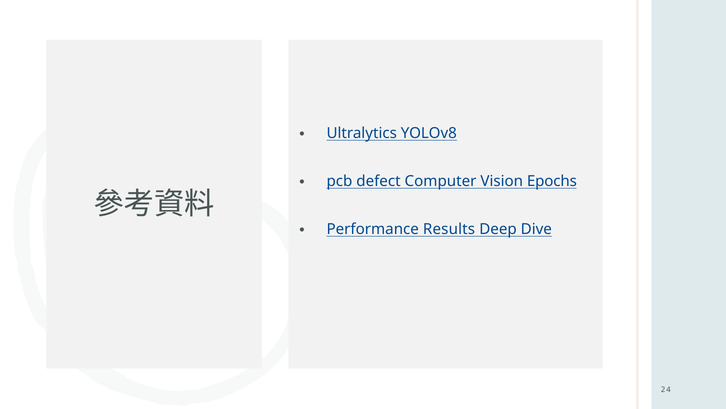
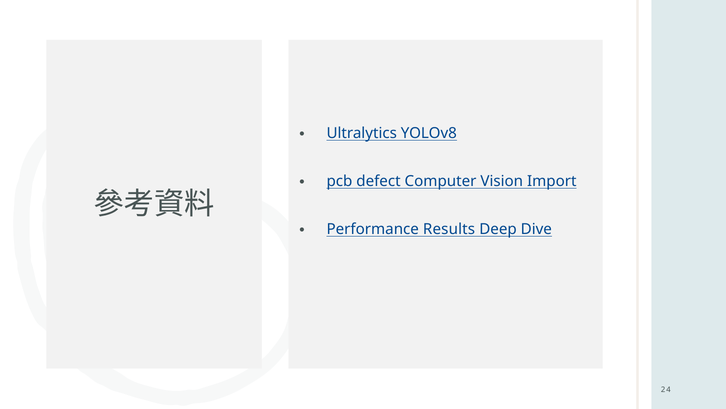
Epochs: Epochs -> Import
